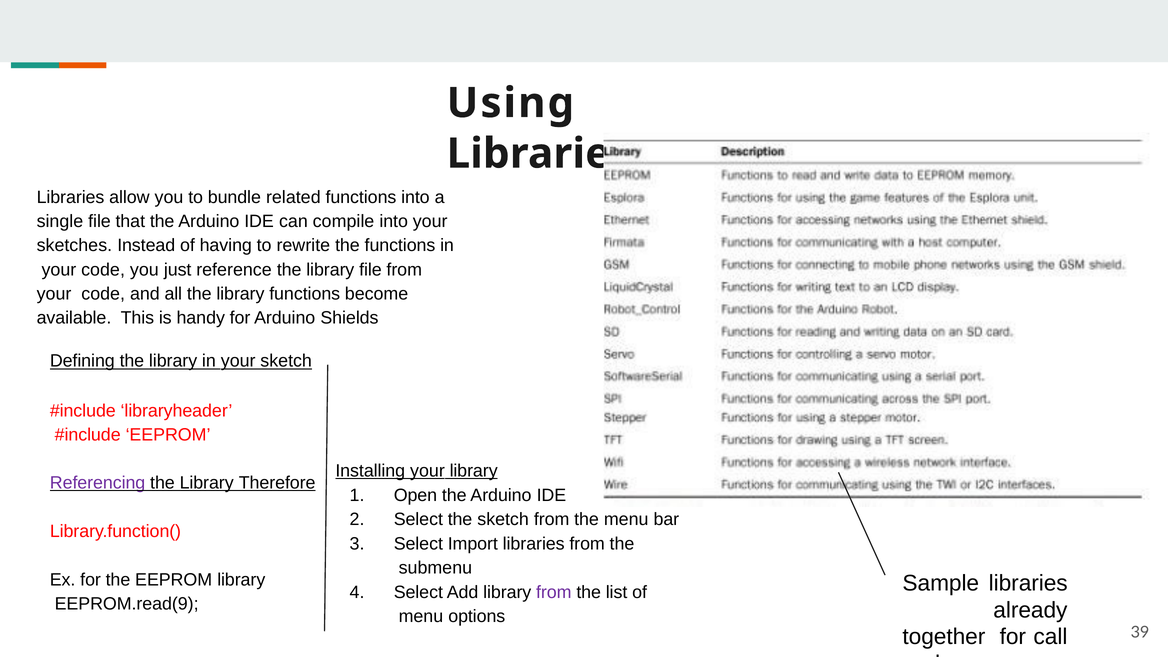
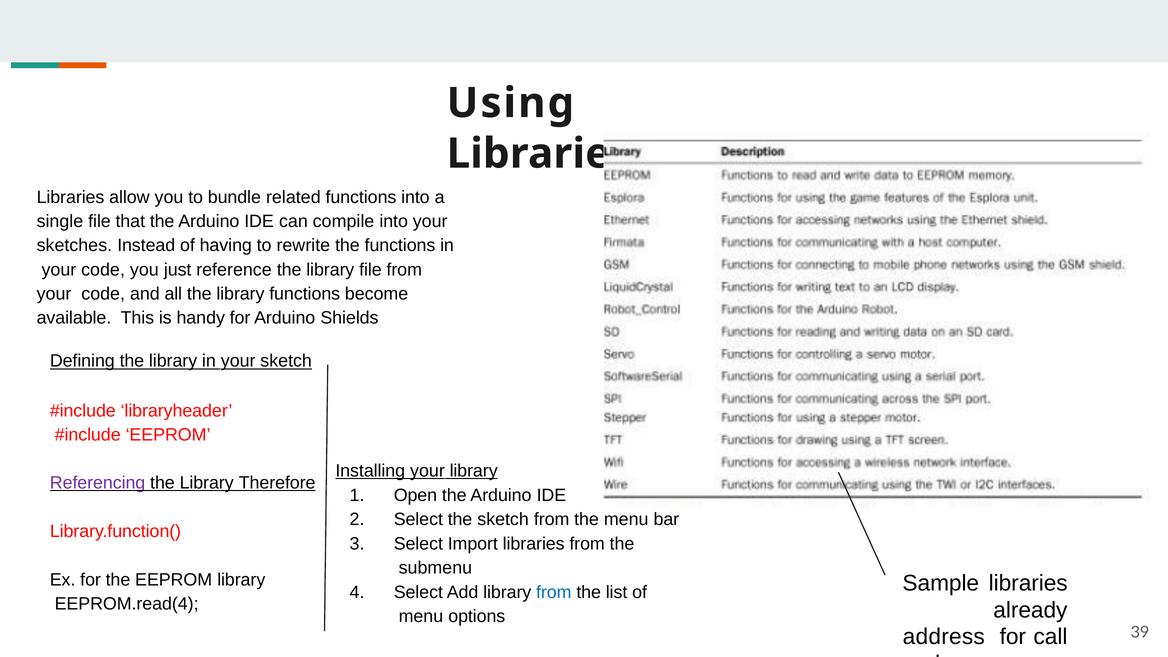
from at (554, 592) colour: purple -> blue
EEPROM.read(9: EEPROM.read(9 -> EEPROM.read(4
together: together -> address
